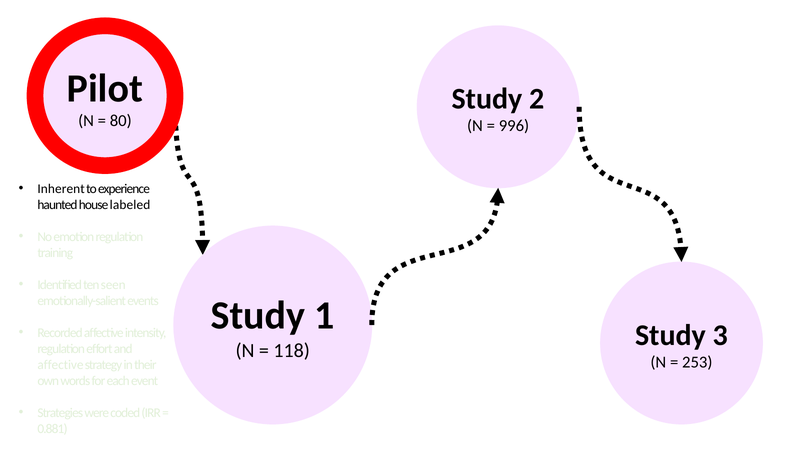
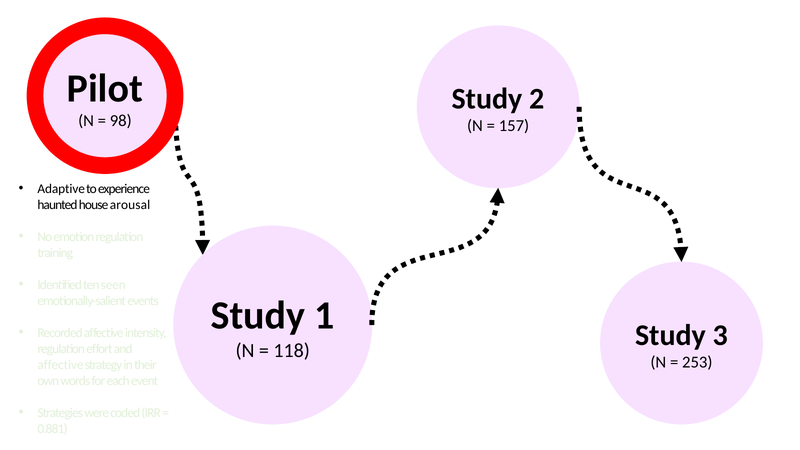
80: 80 -> 98
996: 996 -> 157
Inherent: Inherent -> Adaptive
labeled: labeled -> arousal
